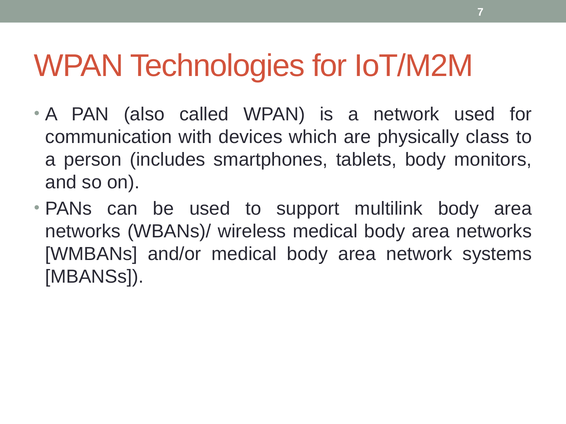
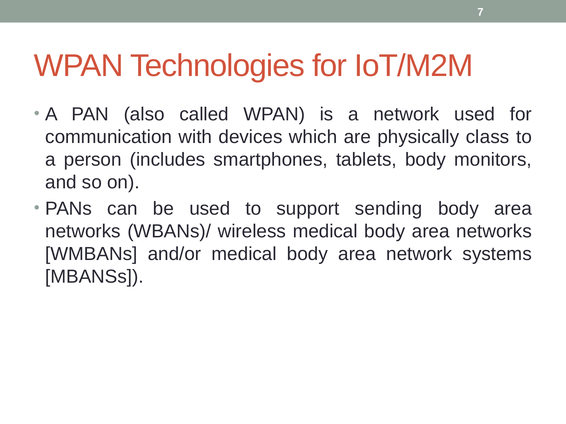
multilink: multilink -> sending
